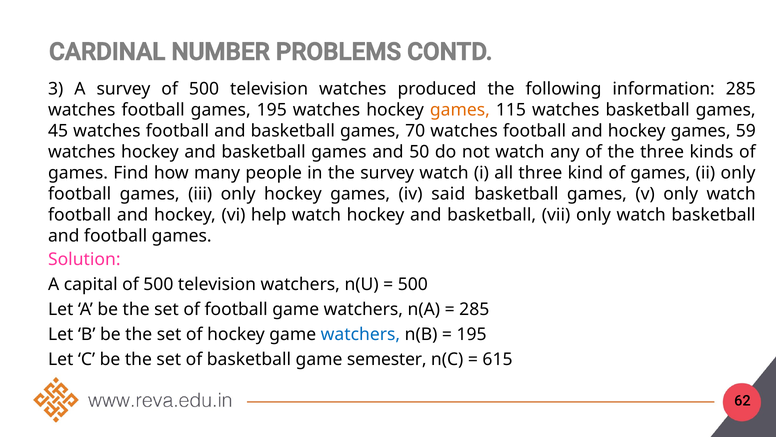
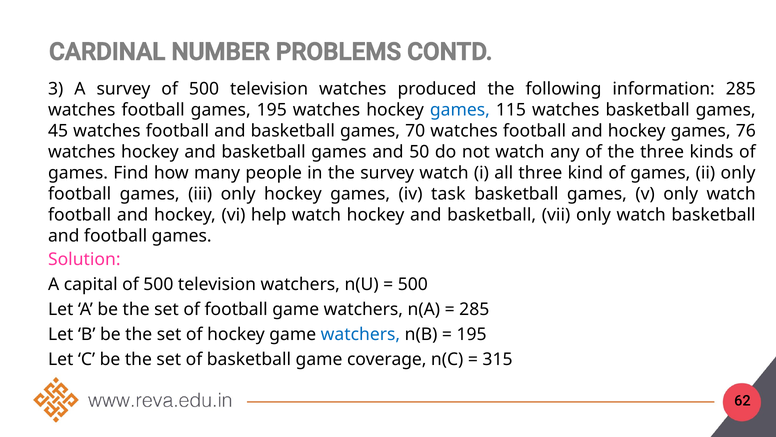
games at (460, 110) colour: orange -> blue
59: 59 -> 76
said: said -> task
semester: semester -> coverage
615: 615 -> 315
